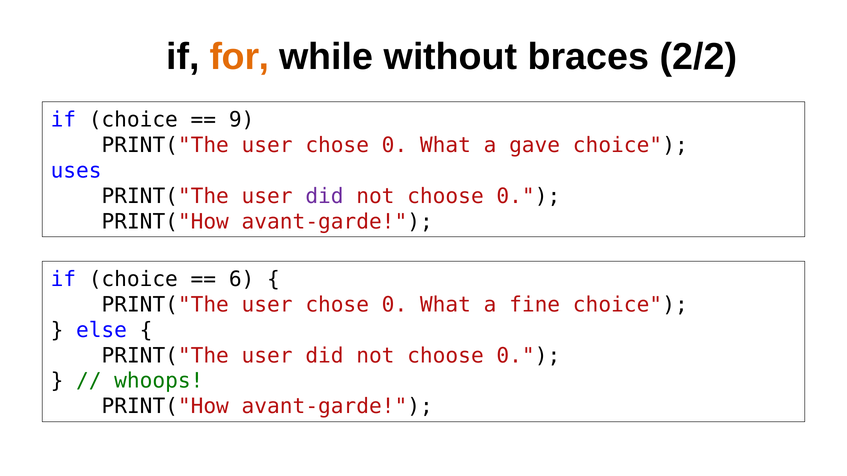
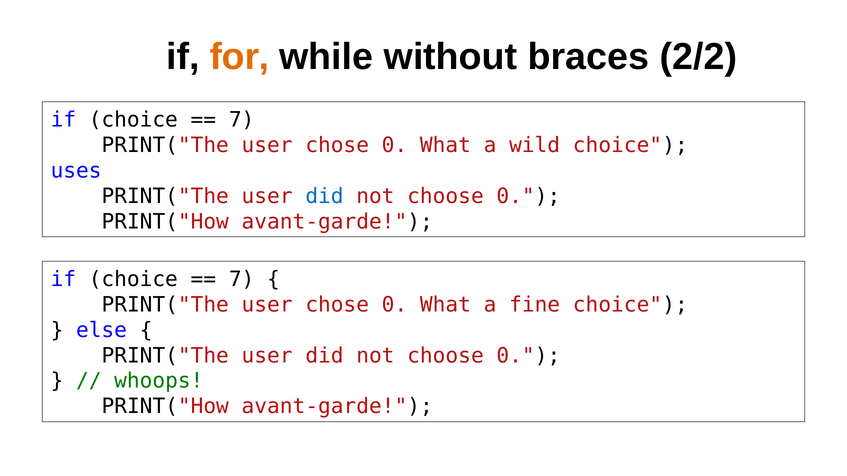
9 at (242, 120): 9 -> 7
gave: gave -> wild
did at (324, 196) colour: purple -> blue
6 at (242, 280): 6 -> 7
